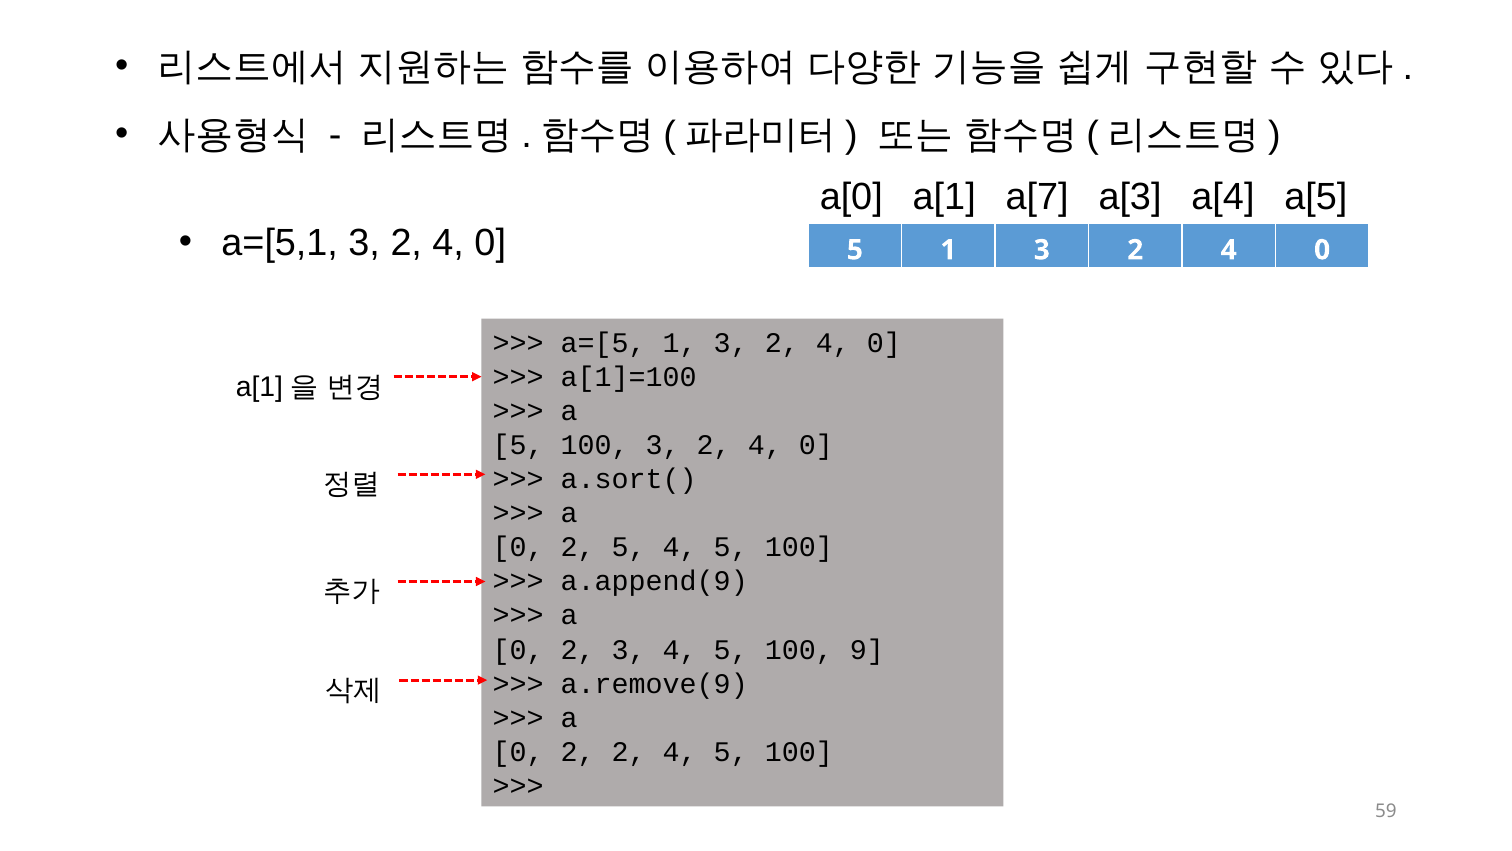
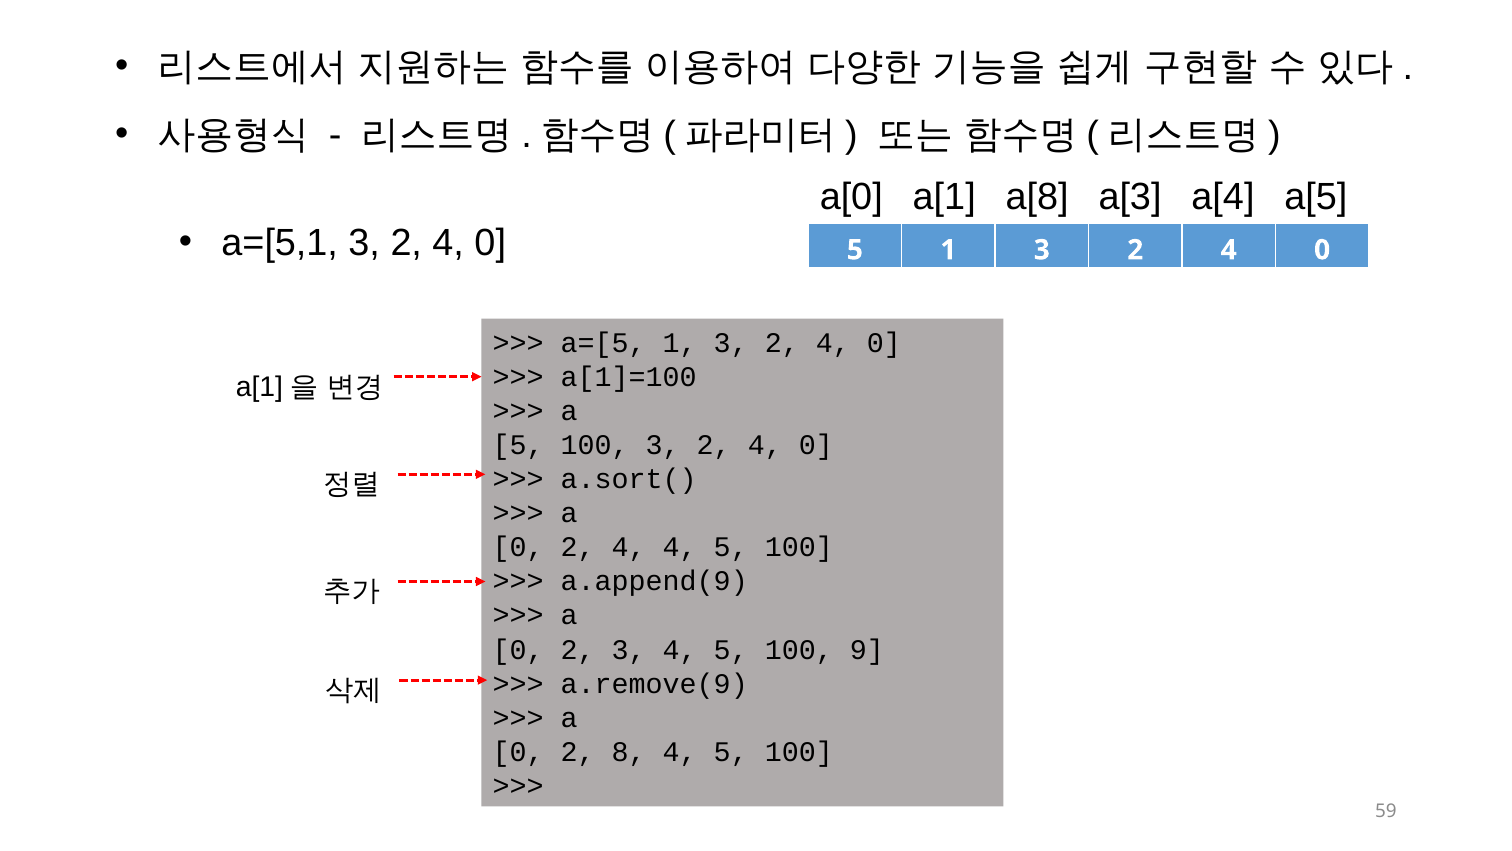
a[7: a[7 -> a[8
0 2 5: 5 -> 4
2 2: 2 -> 8
